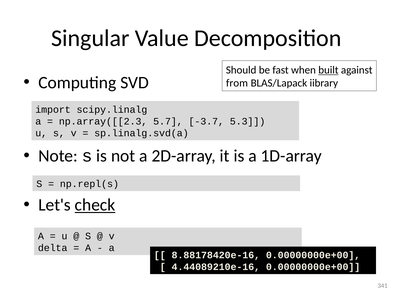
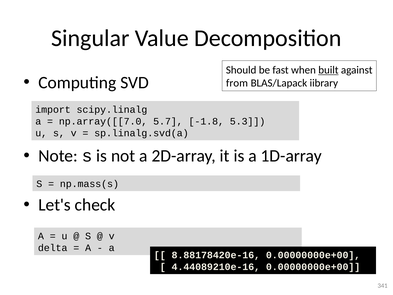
np.array([[2.3: np.array([[2.3 -> np.array([[7.0
-3.7: -3.7 -> -1.8
np.repl(s: np.repl(s -> np.mass(s
check underline: present -> none
